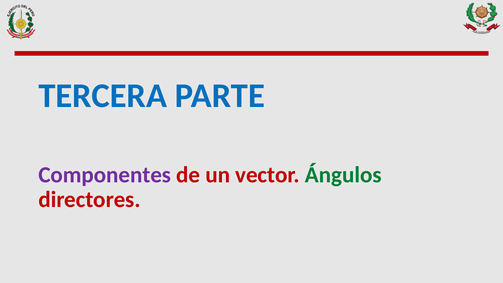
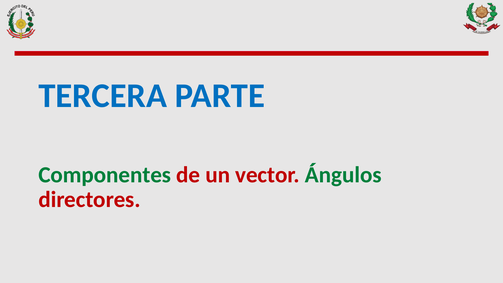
Componentes colour: purple -> green
